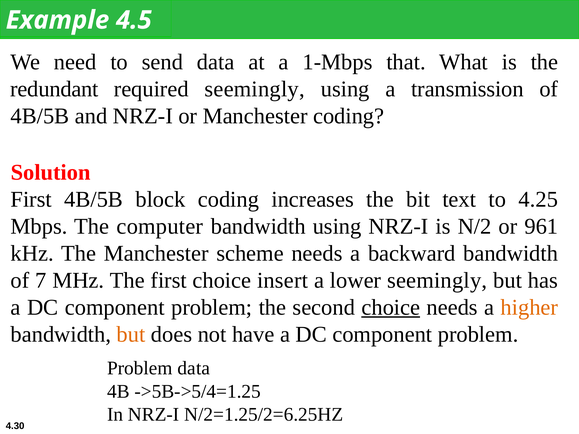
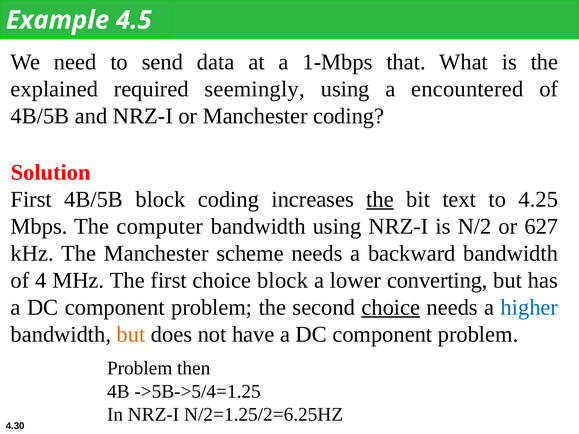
redundant: redundant -> explained
transmission: transmission -> encountered
the at (380, 199) underline: none -> present
961: 961 -> 627
7: 7 -> 4
choice insert: insert -> block
lower seemingly: seemingly -> converting
higher colour: orange -> blue
Problem data: data -> then
